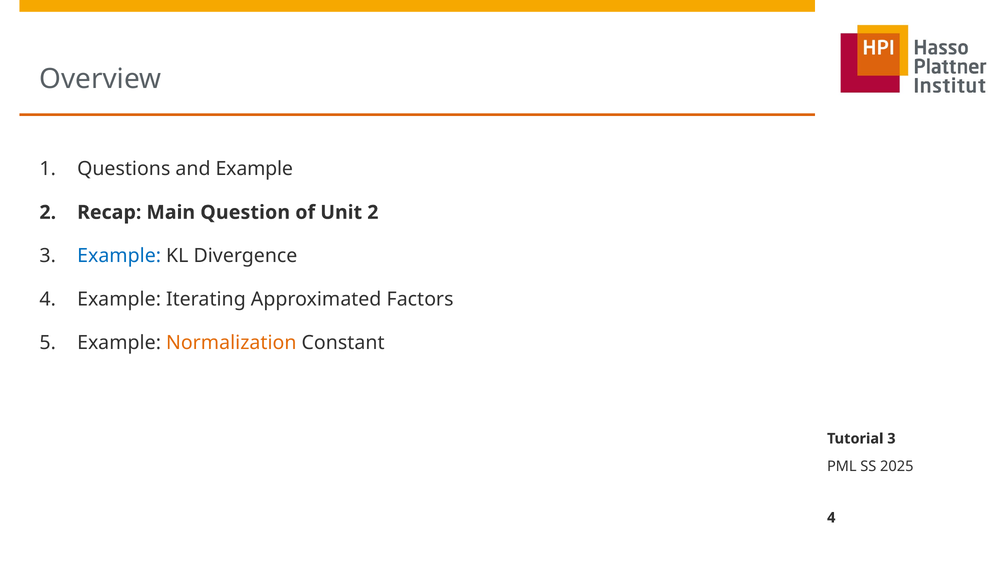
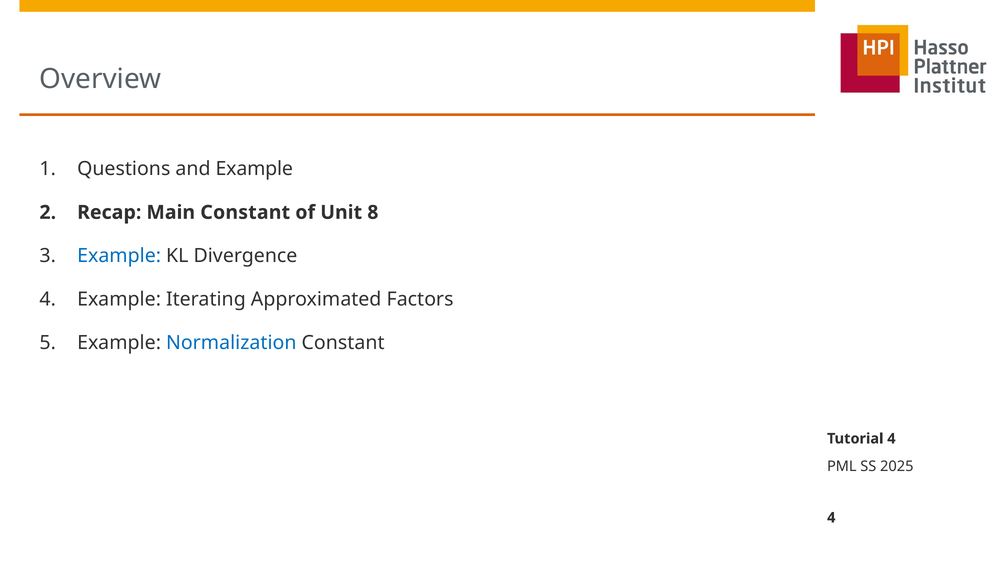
Main Question: Question -> Constant
Unit 2: 2 -> 8
Normalization colour: orange -> blue
Tutorial 3: 3 -> 4
